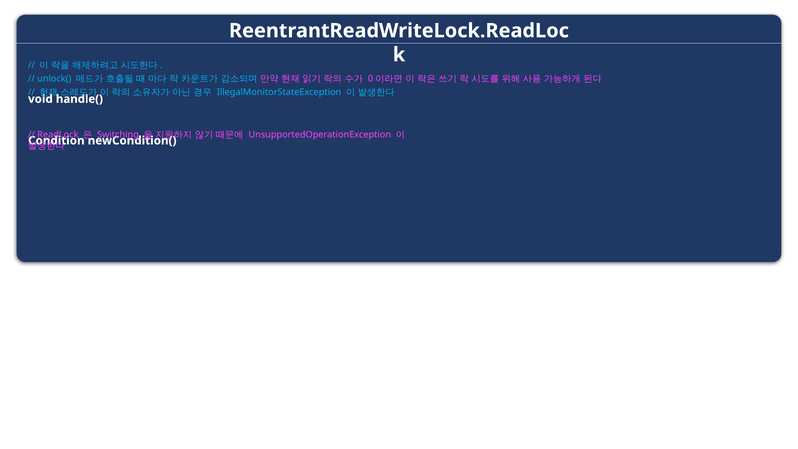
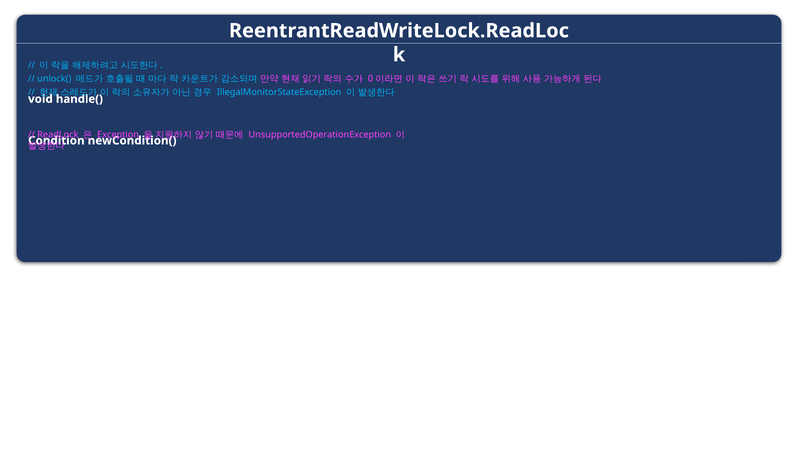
Switching: Switching -> Exception
